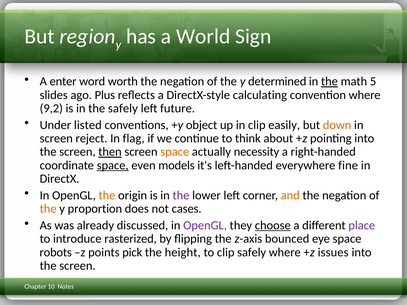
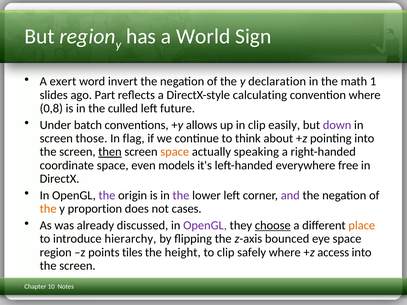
enter: enter -> exert
worth: worth -> invert
determined: determined -> declaration
the at (329, 82) underline: present -> none
5: 5 -> 1
Plus: Plus -> Part
9,2: 9,2 -> 0,8
the safely: safely -> culled
listed: listed -> batch
object: object -> allows
down colour: orange -> purple
reject: reject -> those
necessity: necessity -> speaking
space at (113, 165) underline: present -> none
fine: fine -> free
the at (107, 196) colour: orange -> purple
and colour: orange -> purple
place colour: purple -> orange
rasterized: rasterized -> hierarchy
robots at (56, 252): robots -> region
pick: pick -> tiles
issues: issues -> access
